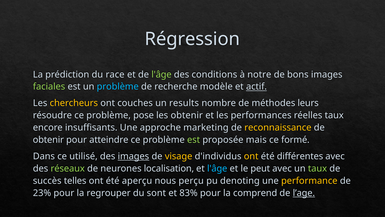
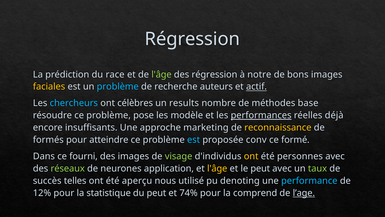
des conditions: conditions -> régression
faciales colour: light green -> yellow
modèle: modèle -> auteurs
chercheurs colour: yellow -> light blue
couches: couches -> célèbres
leurs: leurs -> base
les obtenir: obtenir -> modèle
performances underline: none -> present
réelles taux: taux -> déjà
obtenir at (48, 140): obtenir -> formés
est at (194, 140) colour: light green -> light blue
mais: mais -> conv
utilisé: utilisé -> fourni
images at (133, 156) underline: present -> none
visage colour: yellow -> light green
différentes: différentes -> personnes
localisation: localisation -> application
l'âge at (217, 168) colour: light blue -> yellow
perçu: perçu -> utilisé
performance colour: yellow -> light blue
23%: 23% -> 12%
regrouper: regrouper -> statistique
du sont: sont -> peut
83%: 83% -> 74%
